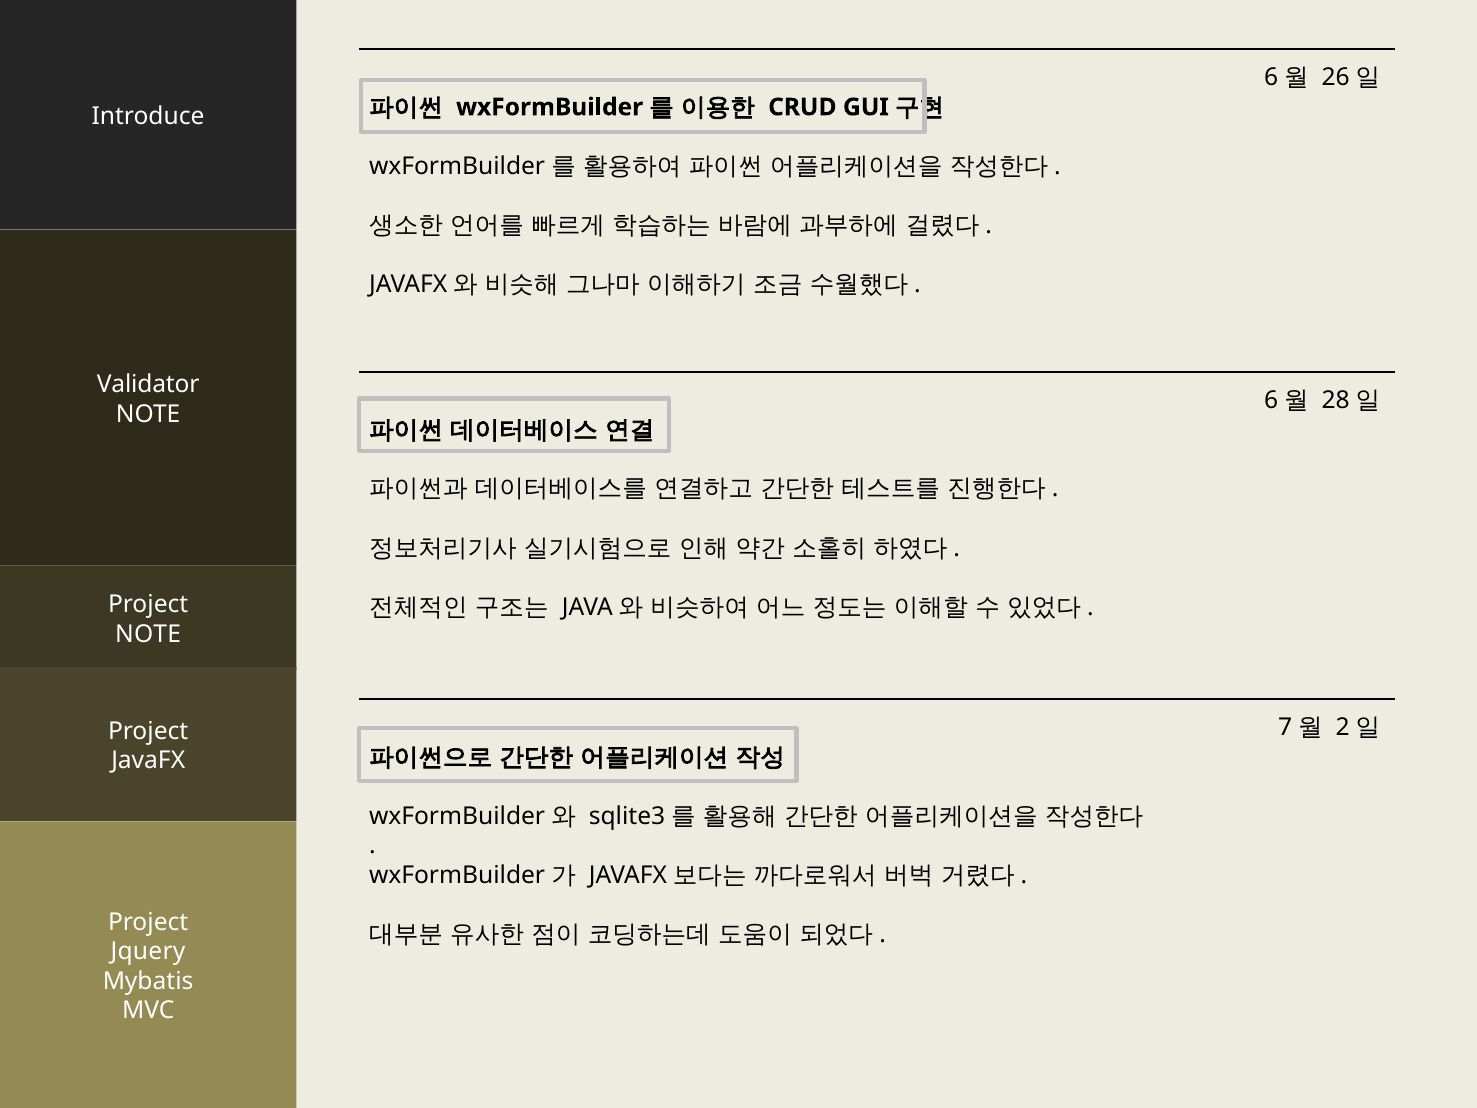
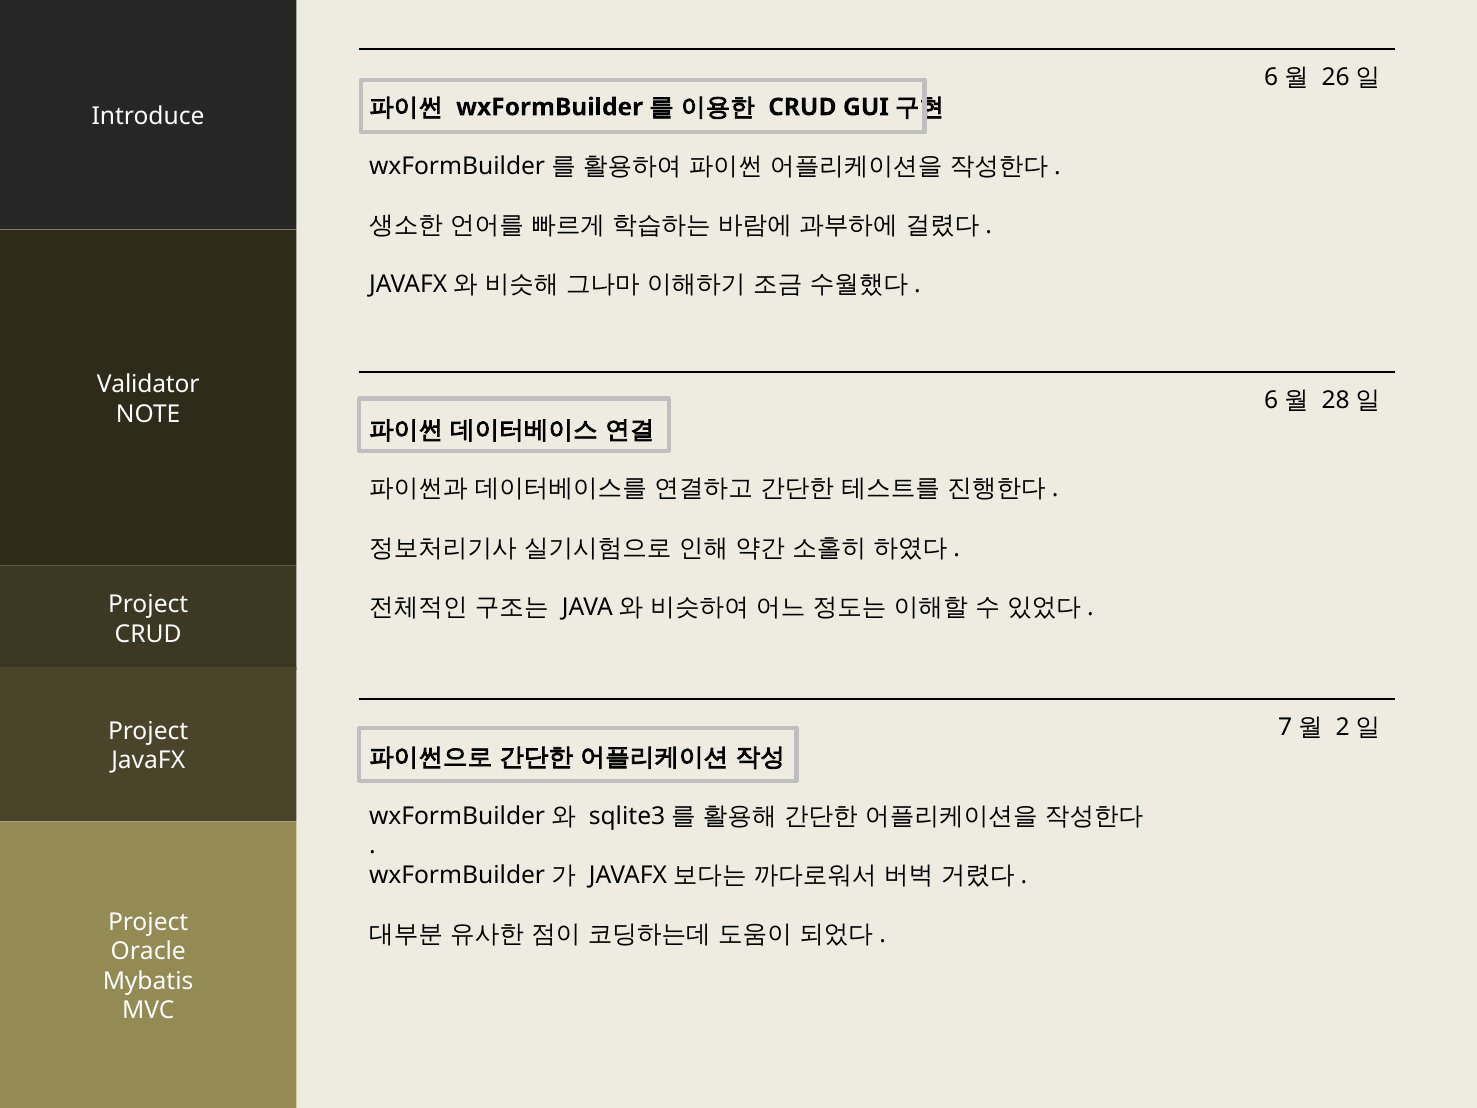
NOTE at (148, 634): NOTE -> CRUD
Jquery: Jquery -> Oracle
